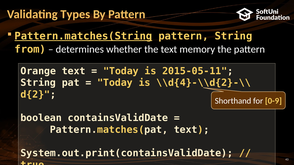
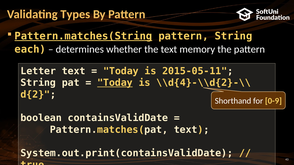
from: from -> each
Orange: Orange -> Letter
Today at (115, 83) underline: none -> present
